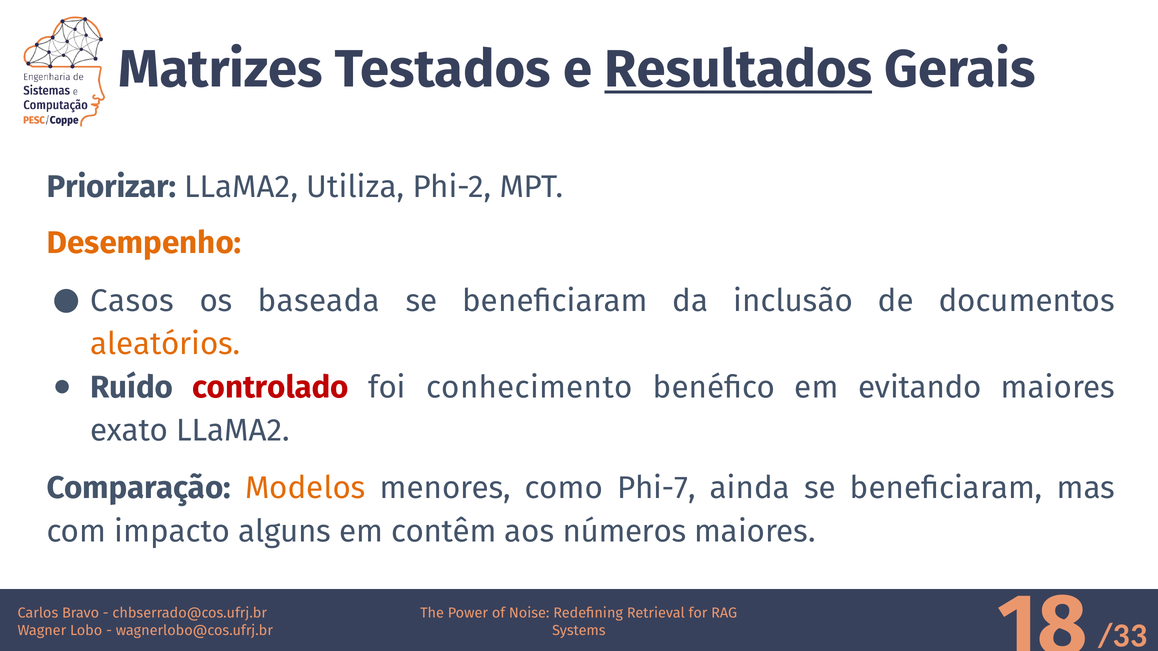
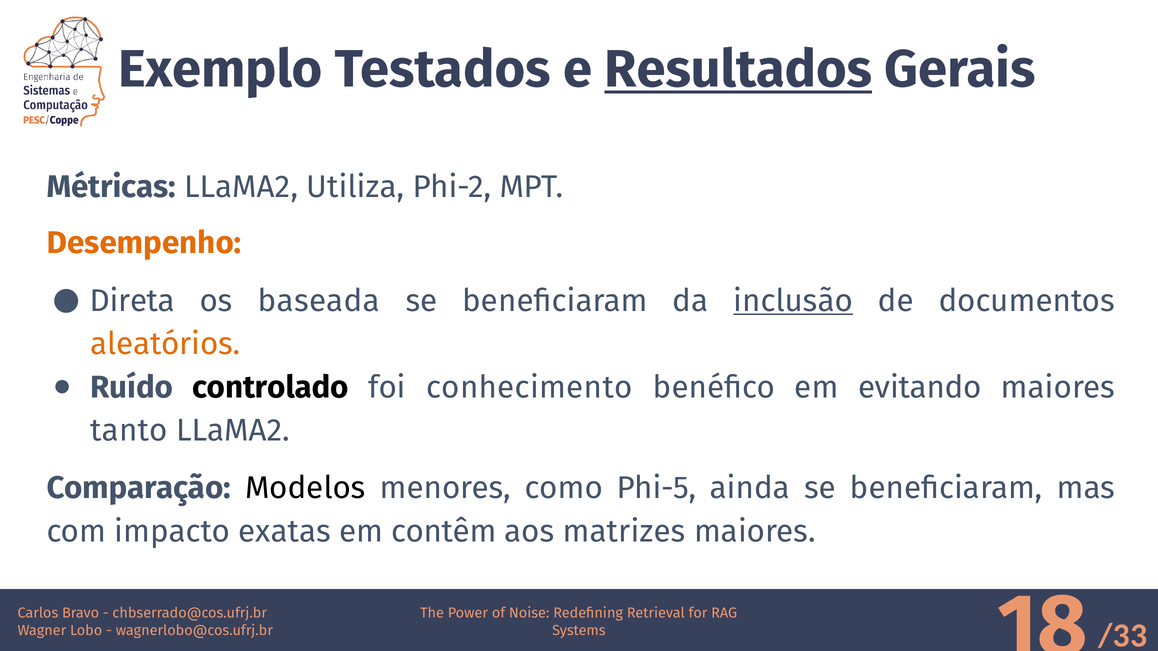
Matrizes: Matrizes -> Exemplo
Priorizar: Priorizar -> Métricas
Casos: Casos -> Direta
inclusão underline: none -> present
controlado colour: red -> black
exato: exato -> tanto
Modelos colour: orange -> black
Phi-7: Phi-7 -> Phi-5
alguns: alguns -> exatas
números: números -> matrizes
